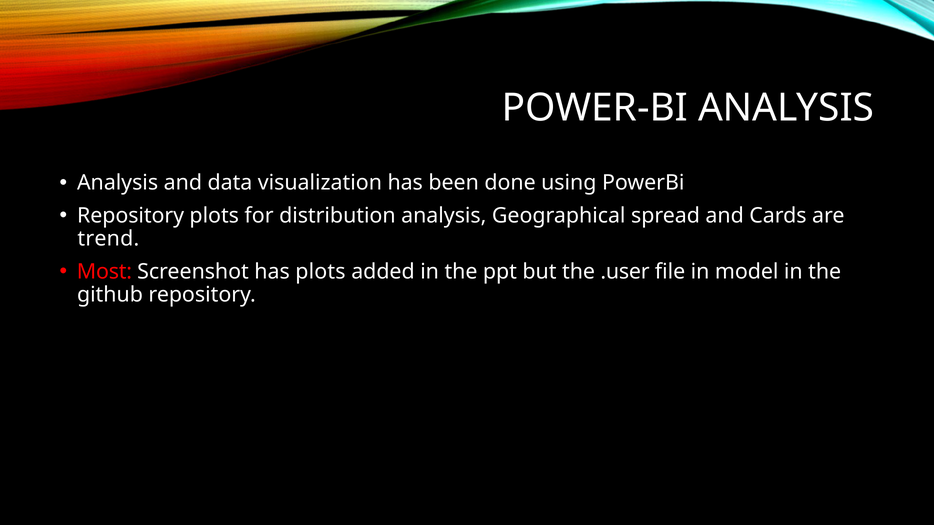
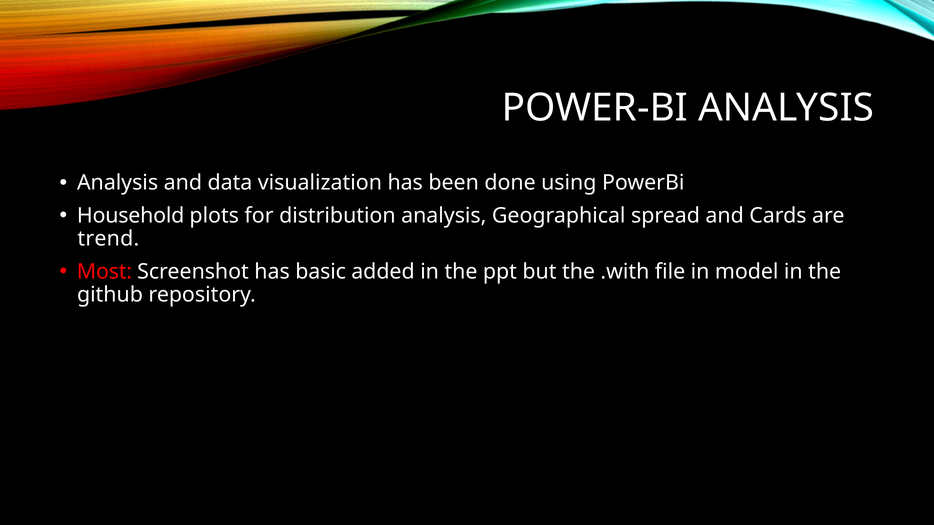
Repository at (131, 216): Repository -> Household
has plots: plots -> basic
.user: .user -> .with
